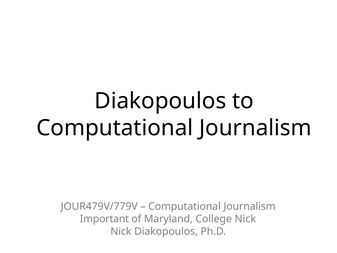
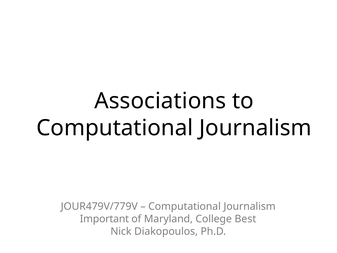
Diakopoulos at (160, 101): Diakopoulos -> Associations
College Nick: Nick -> Best
